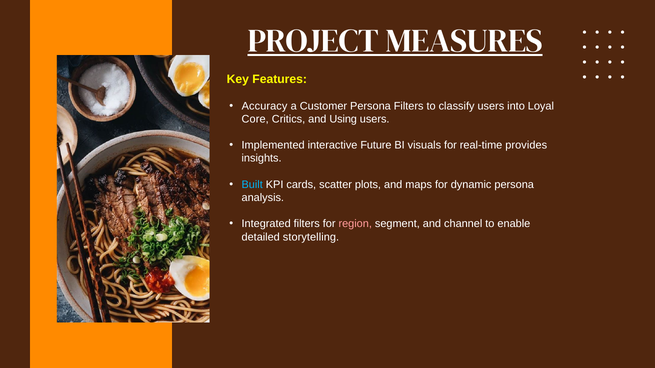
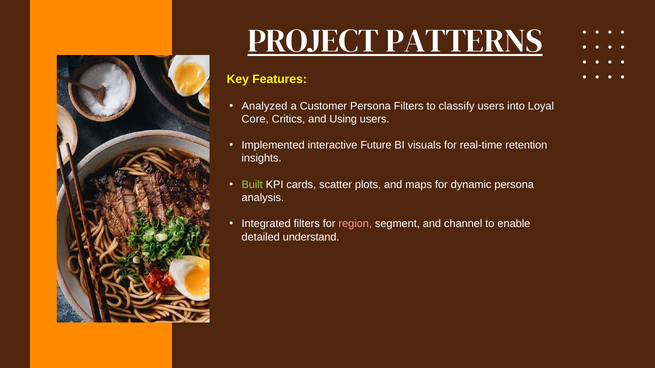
MEASURES: MEASURES -> PATTERNS
Accuracy: Accuracy -> Analyzed
provides: provides -> retention
Built colour: light blue -> light green
storytelling: storytelling -> understand
